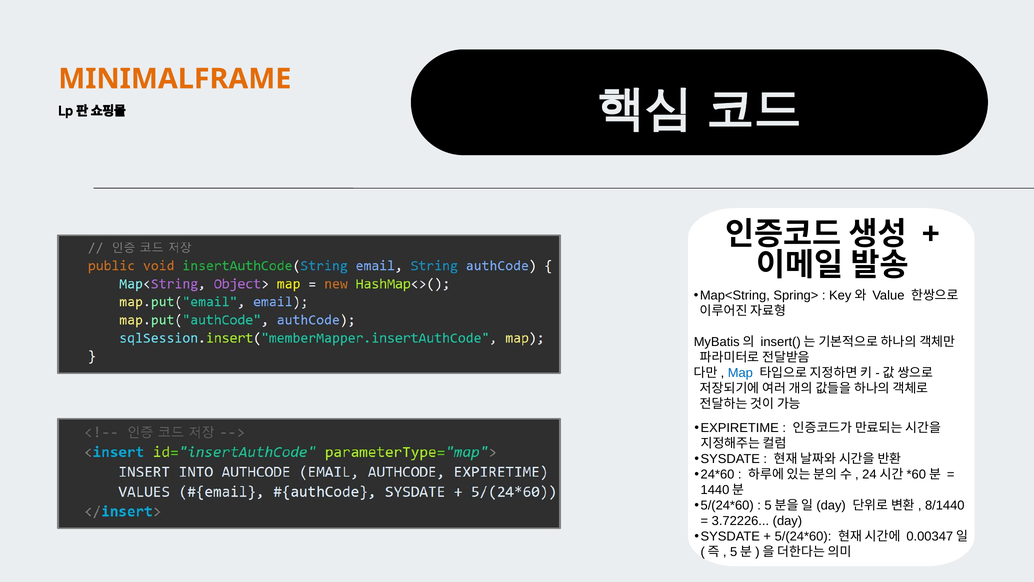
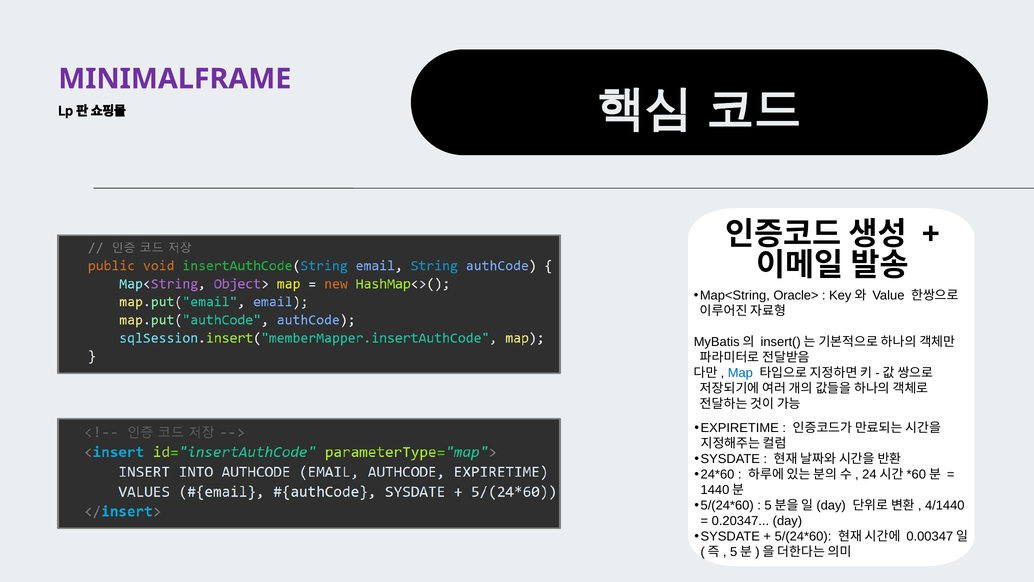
MINIMALFRAME colour: orange -> purple
Spring>: Spring> -> Oracle>
8/1440: 8/1440 -> 4/1440
3.72226: 3.72226 -> 0.20347
